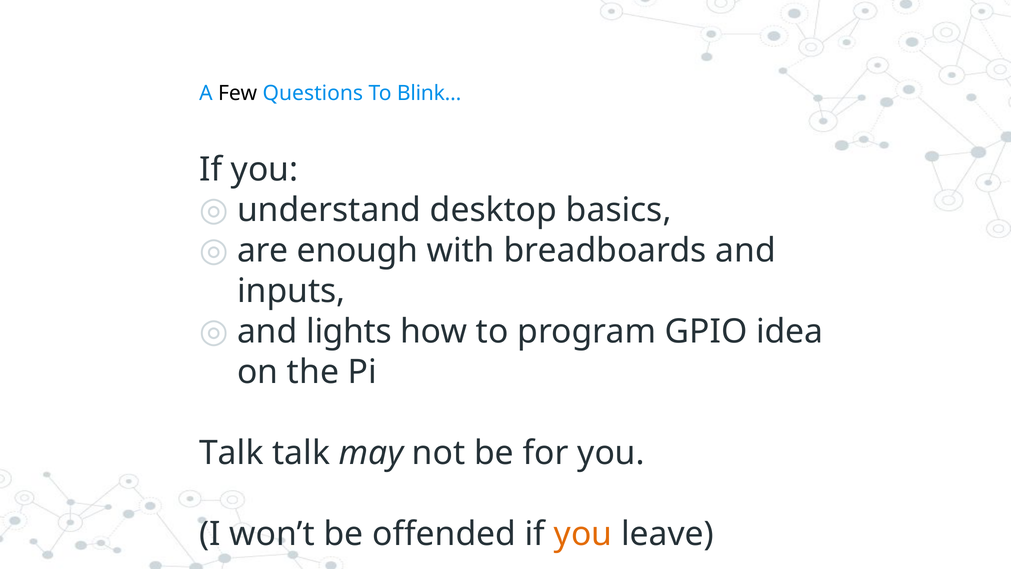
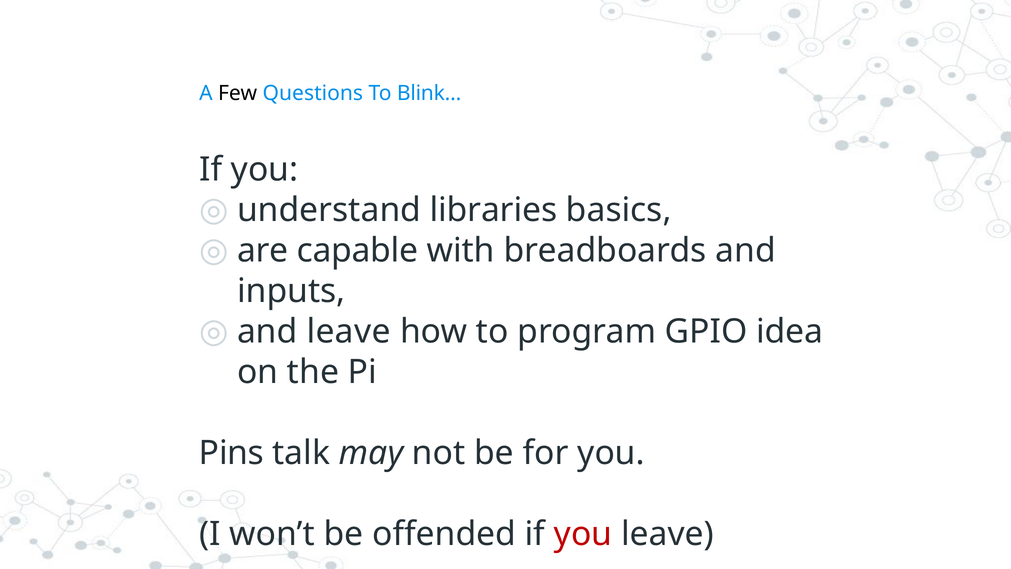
desktop: desktop -> libraries
enough: enough -> capable
and lights: lights -> leave
Talk at (231, 453): Talk -> Pins
you at (583, 534) colour: orange -> red
